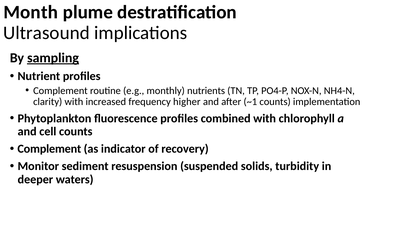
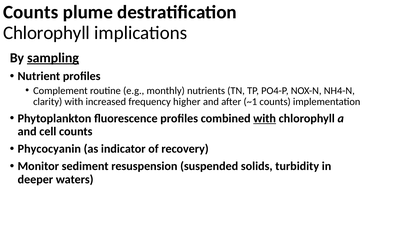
Month at (31, 12): Month -> Counts
Ultrasound at (46, 33): Ultrasound -> Chlorophyll
with at (265, 118) underline: none -> present
Complement at (49, 148): Complement -> Phycocyanin
